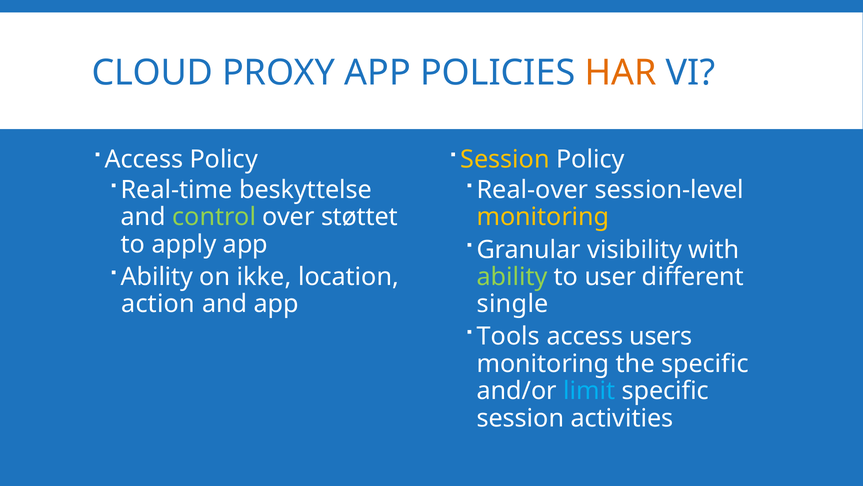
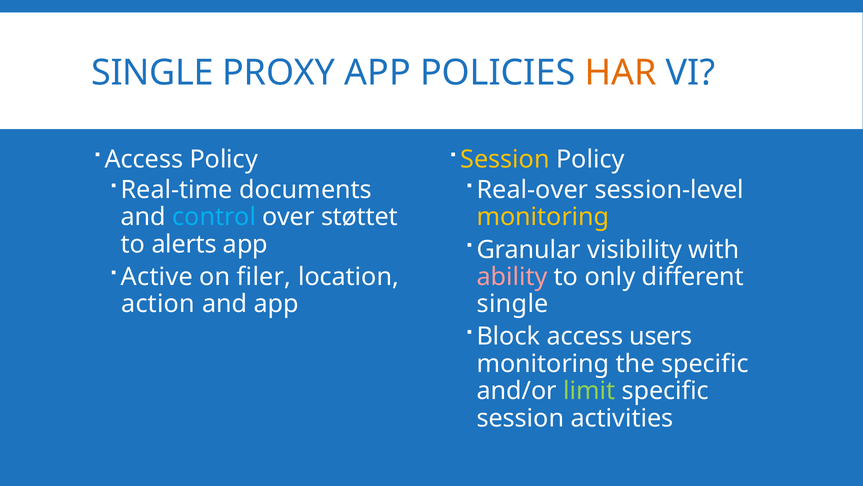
CLOUD at (152, 73): CLOUD -> SINGLE
beskyttelse: beskyttelse -> documents
control colour: light green -> light blue
apply: apply -> alerts
Ability at (157, 277): Ability -> Active
ikke: ikke -> filer
ability at (512, 277) colour: light green -> pink
user: user -> only
Tools: Tools -> Block
limit colour: light blue -> light green
